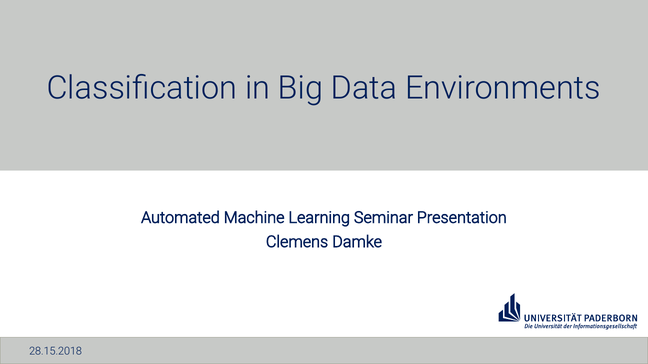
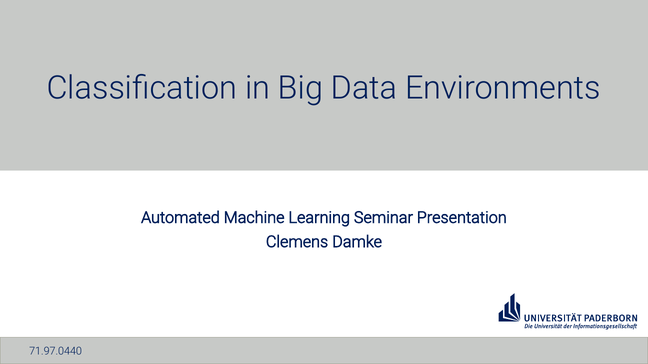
28.15.2018: 28.15.2018 -> 71.97.0440
